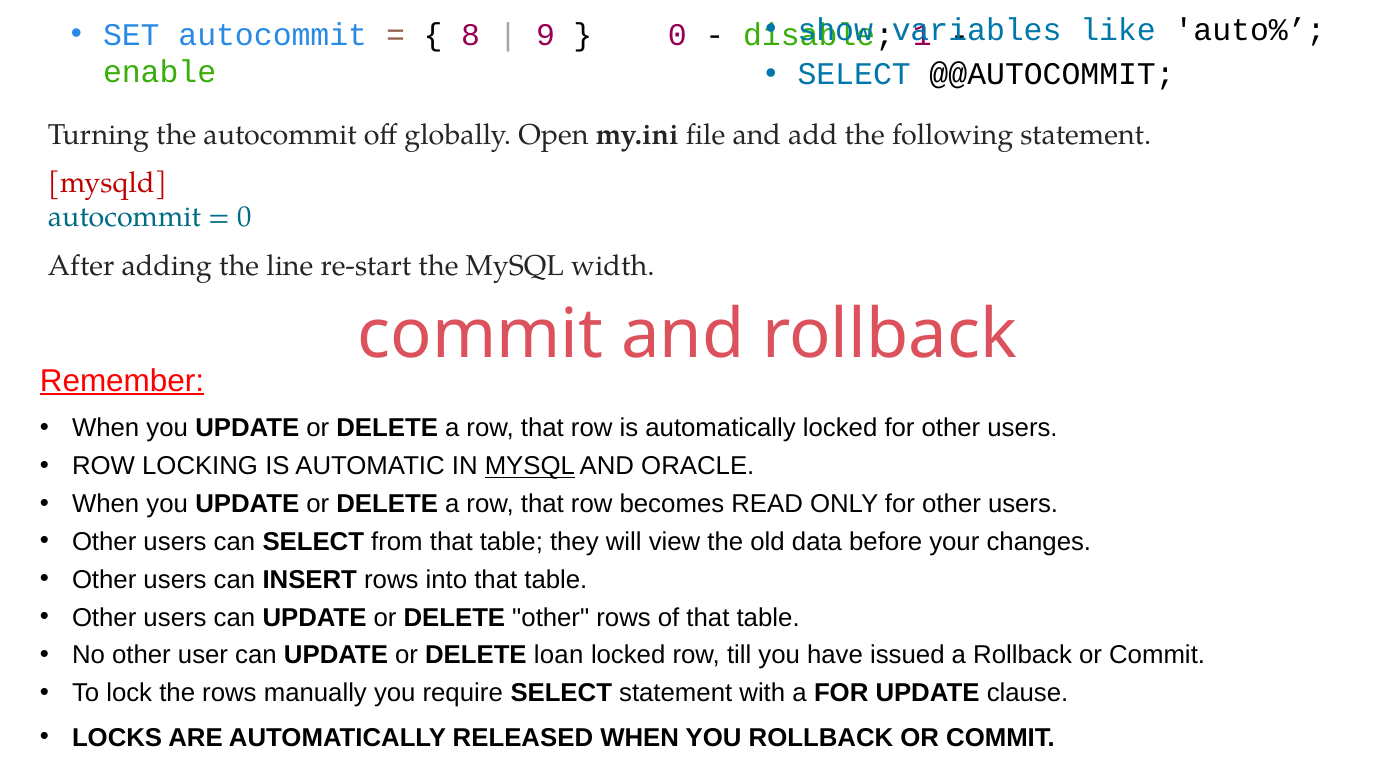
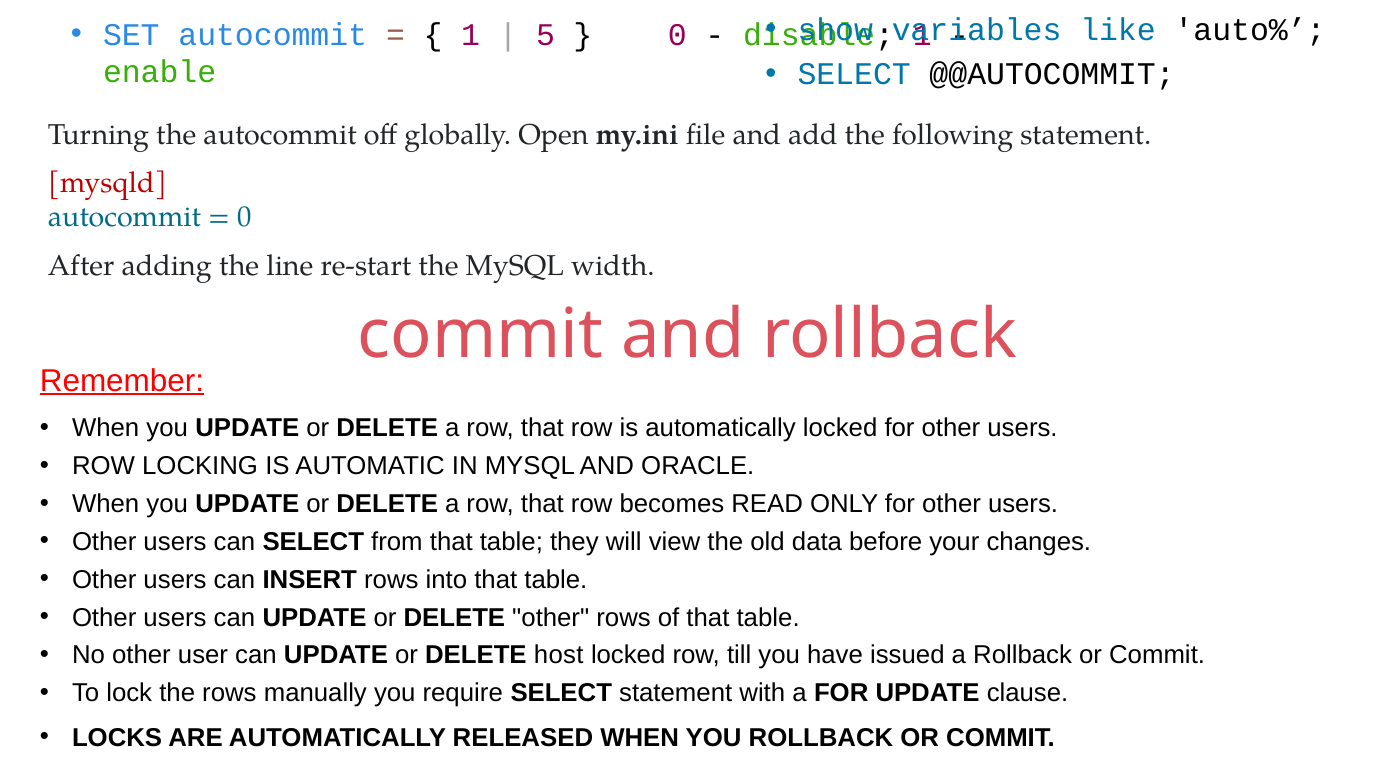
8 at (471, 35): 8 -> 1
9: 9 -> 5
MYSQL at (530, 466) underline: present -> none
loan: loan -> host
